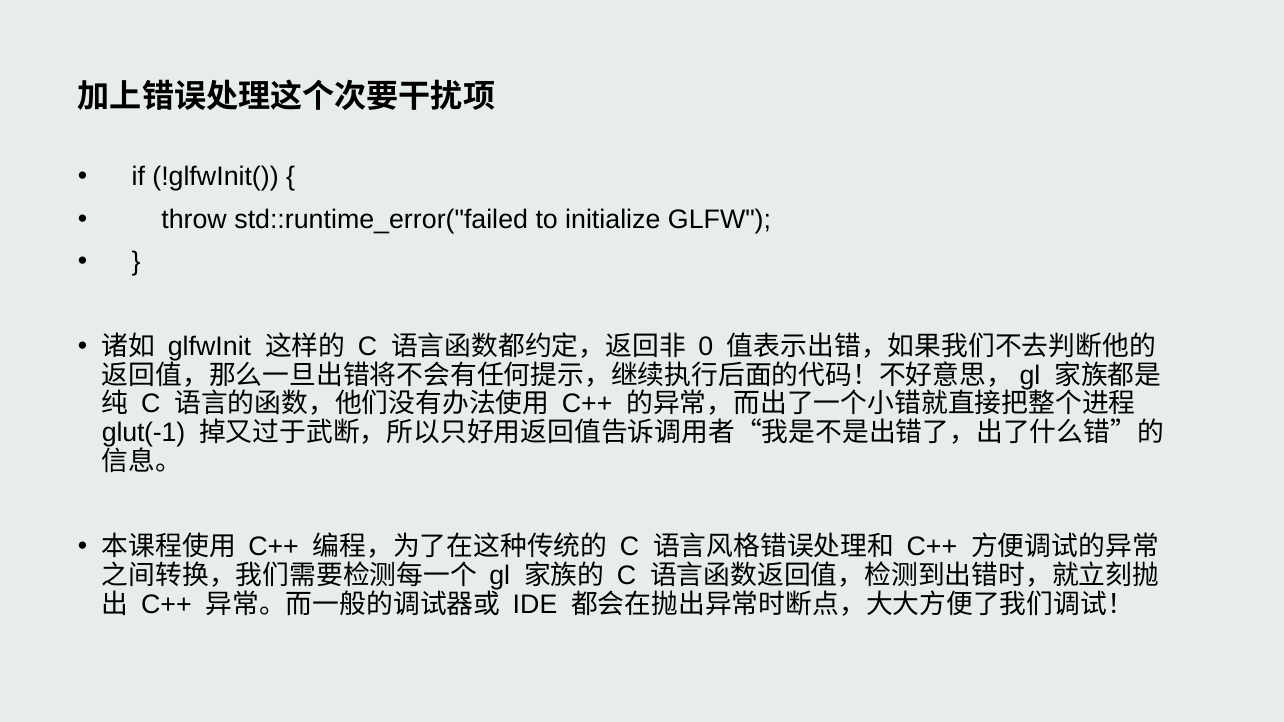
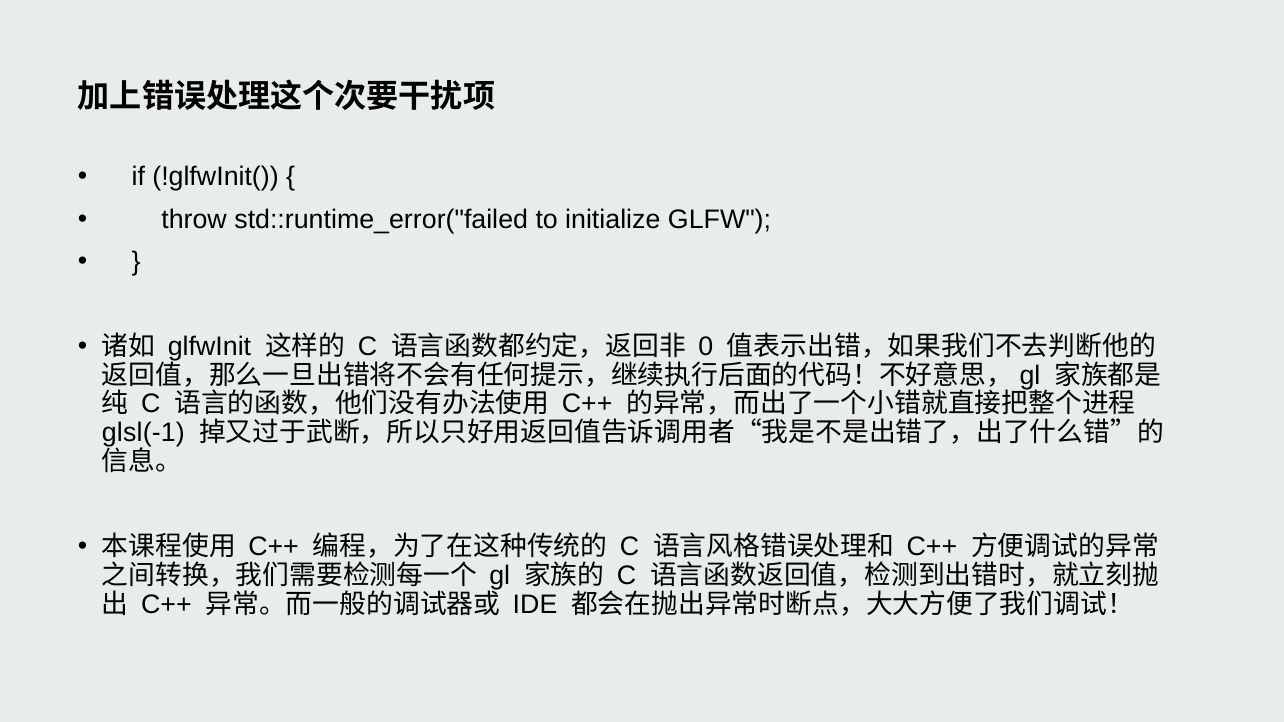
glut(-1: glut(-1 -> glsl(-1
